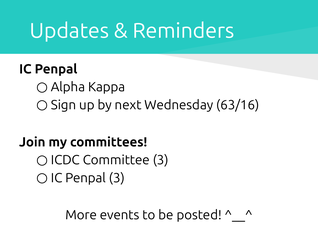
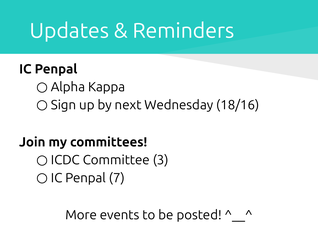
63/16: 63/16 -> 18/16
Penpal 3: 3 -> 7
